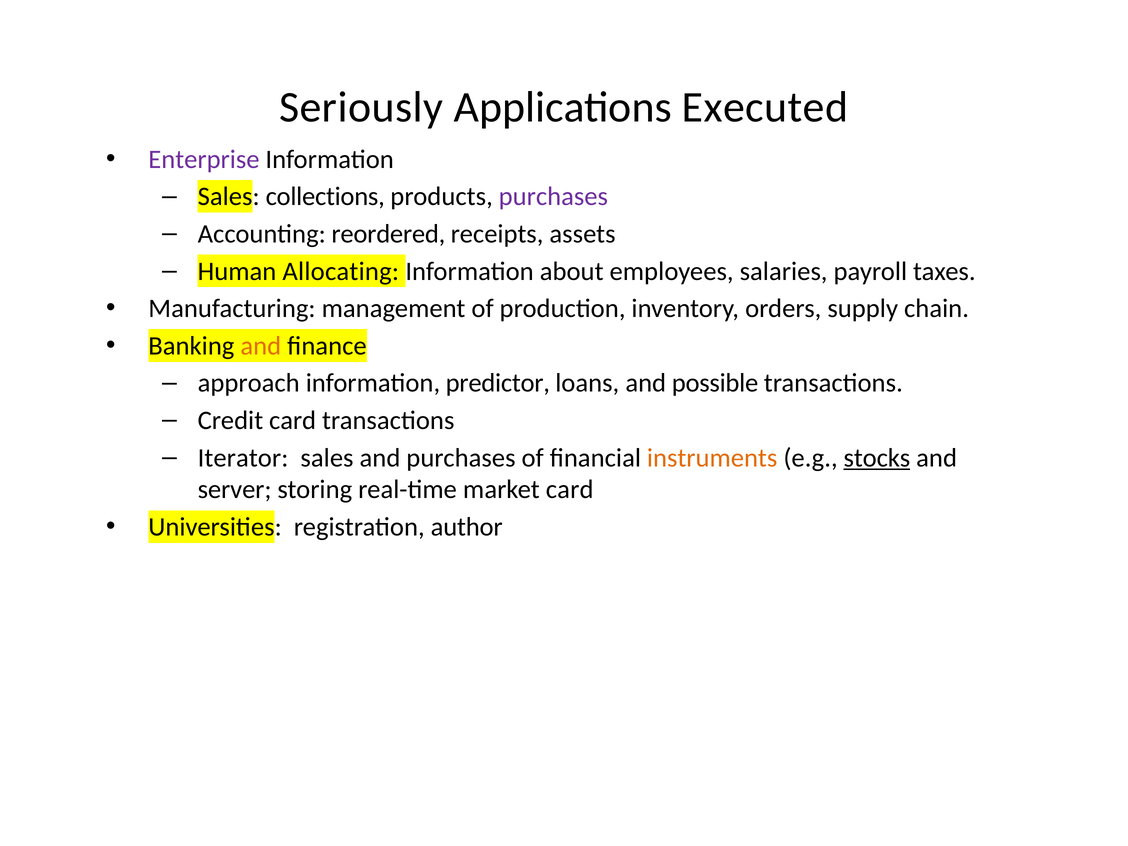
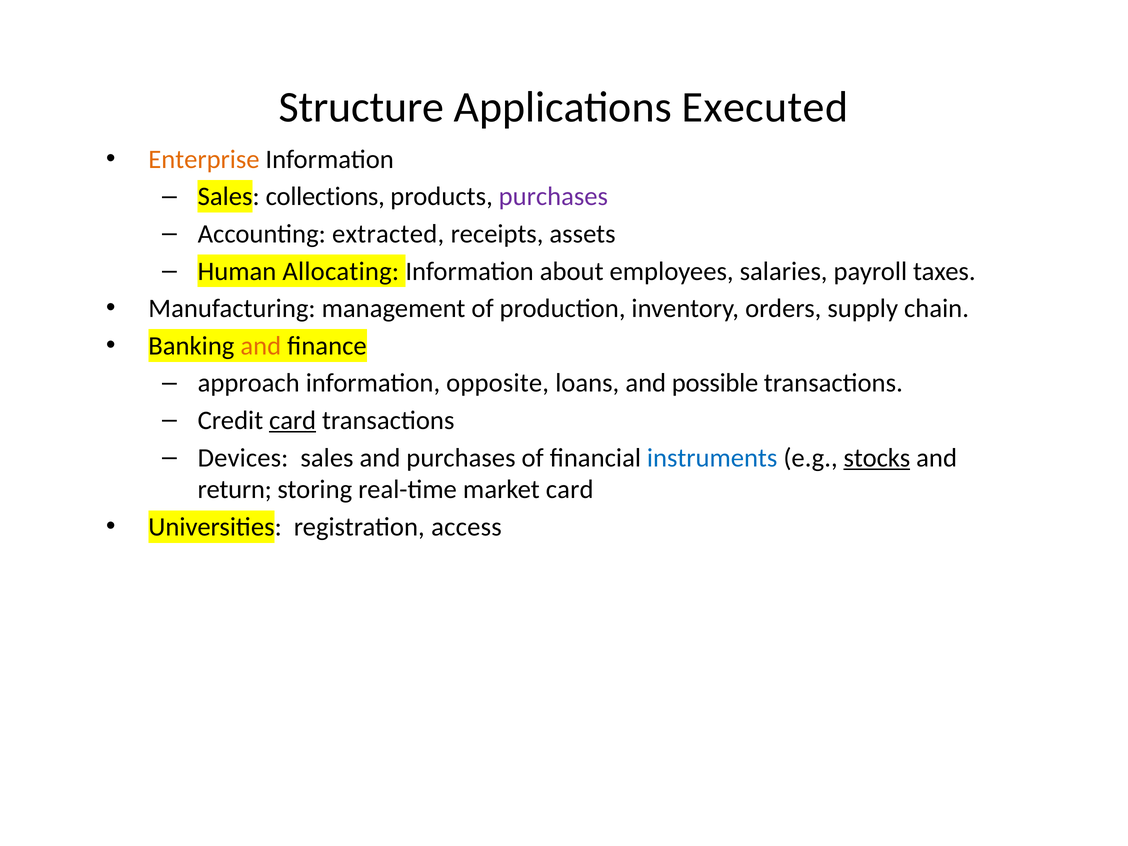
Seriously: Seriously -> Structure
Enterprise colour: purple -> orange
reordered: reordered -> extracted
predictor: predictor -> opposite
card at (293, 420) underline: none -> present
Iterator: Iterator -> Devices
instruments colour: orange -> blue
server: server -> return
author: author -> access
